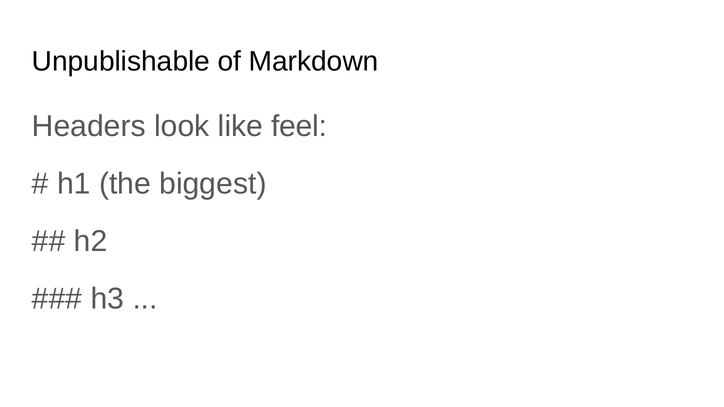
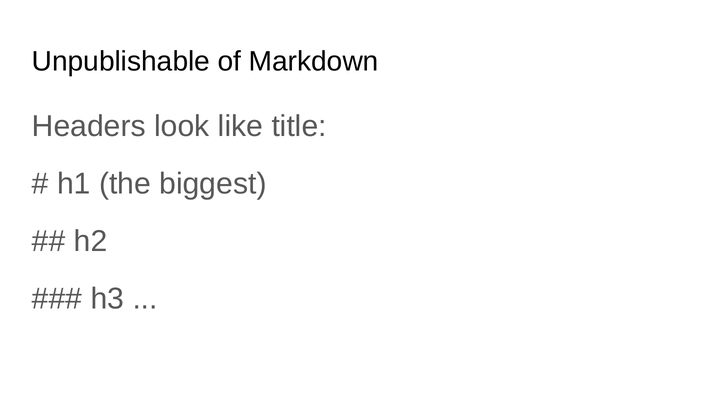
feel: feel -> title
